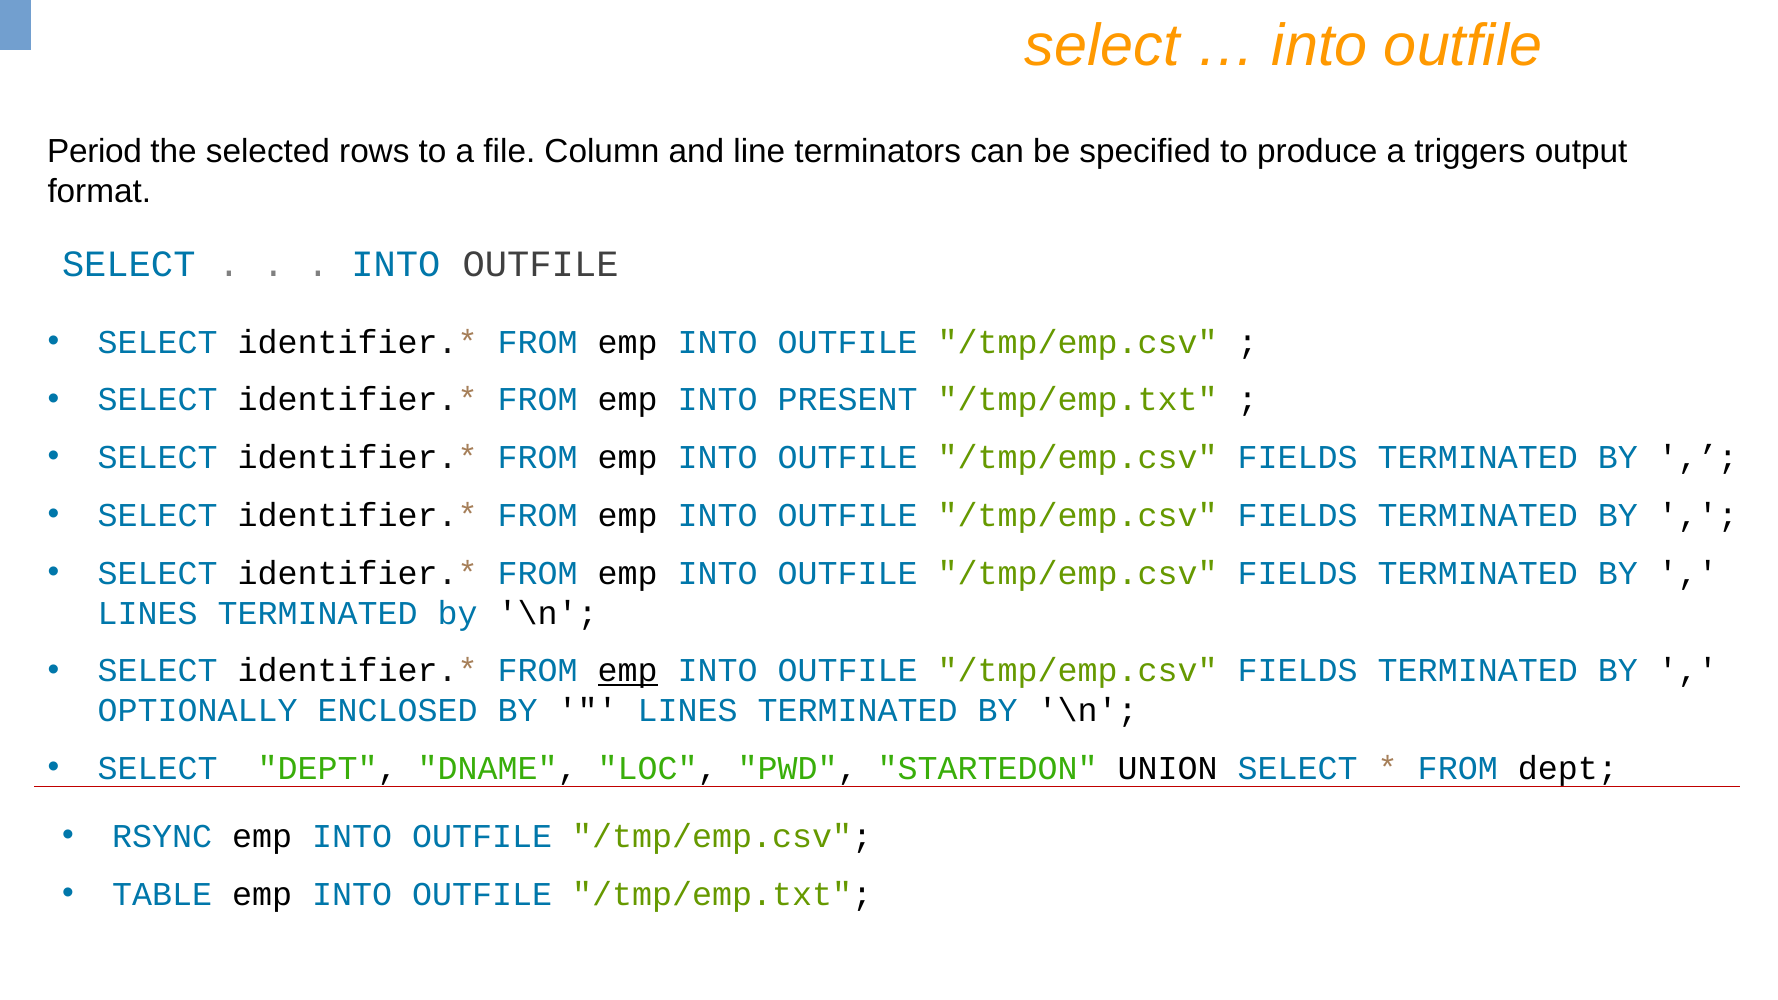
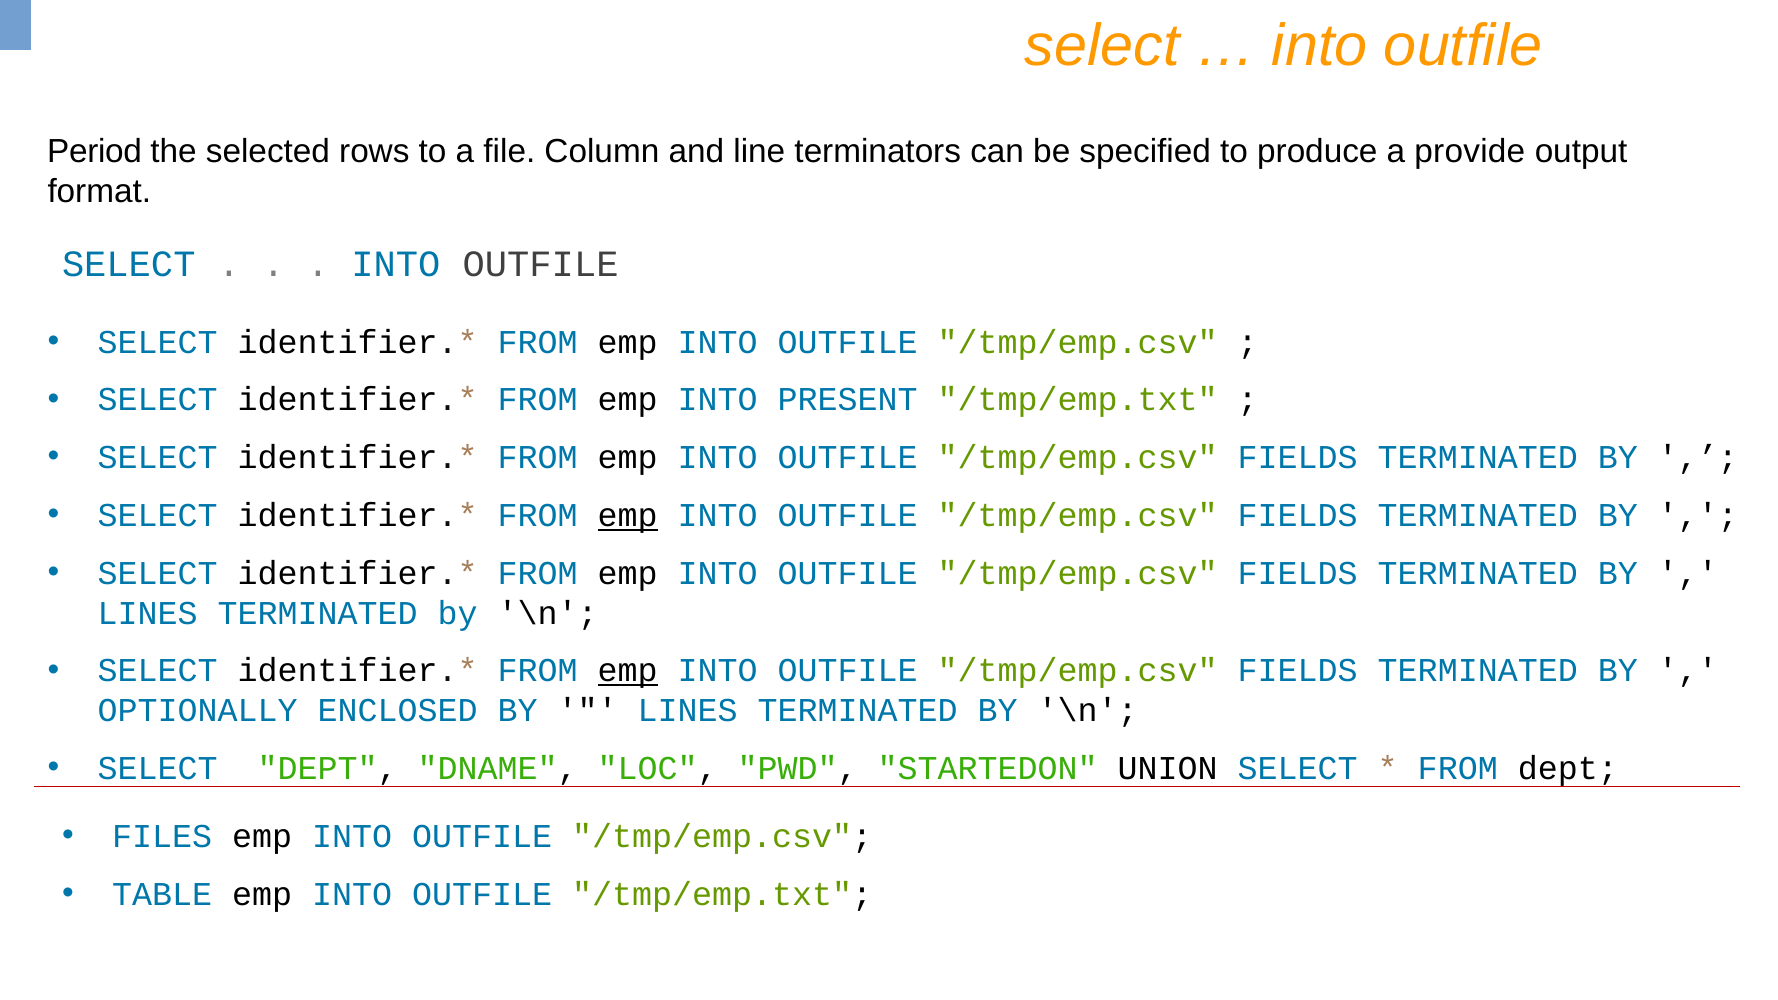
triggers: triggers -> provide
emp at (628, 516) underline: none -> present
RSYNC: RSYNC -> FILES
